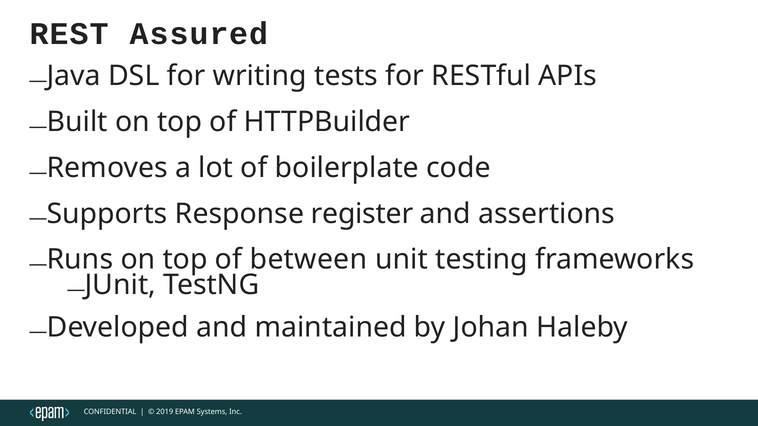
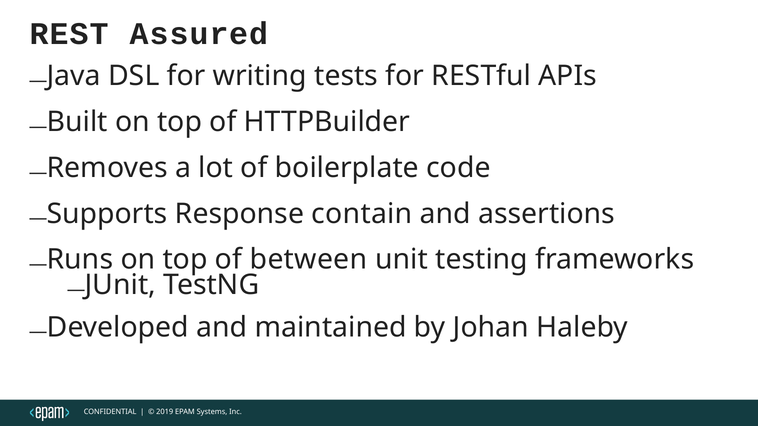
register: register -> contain
